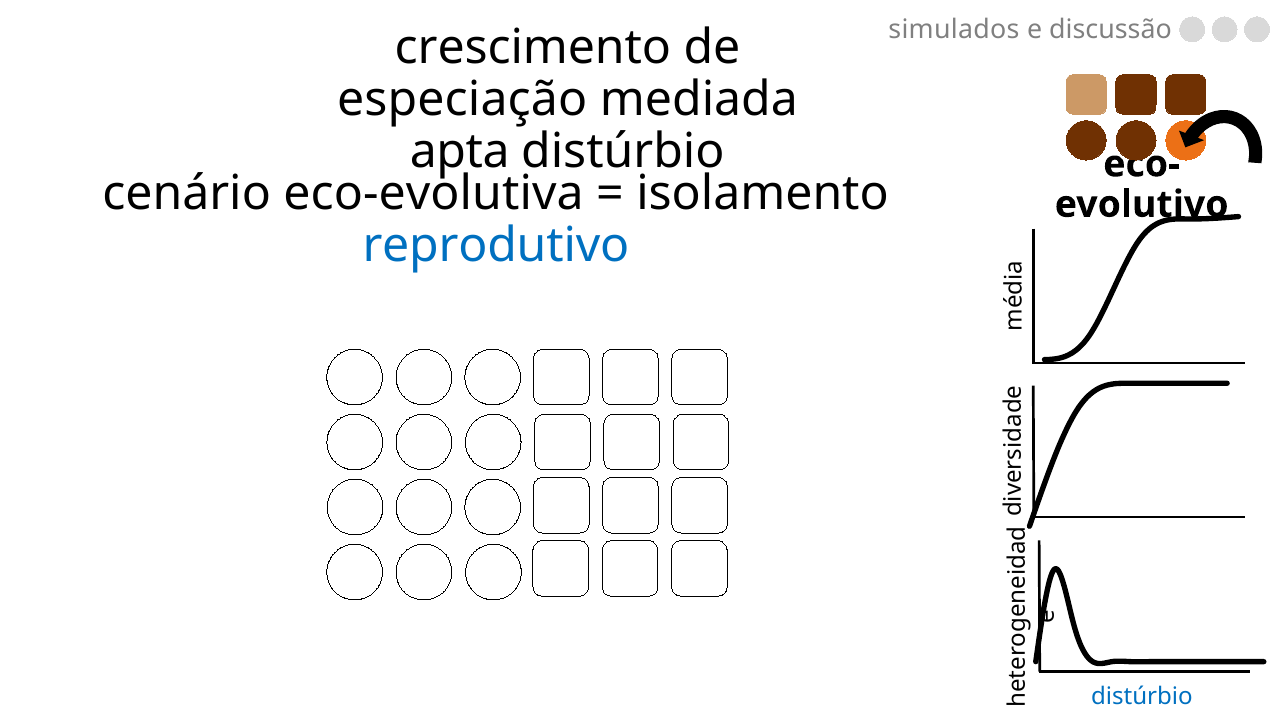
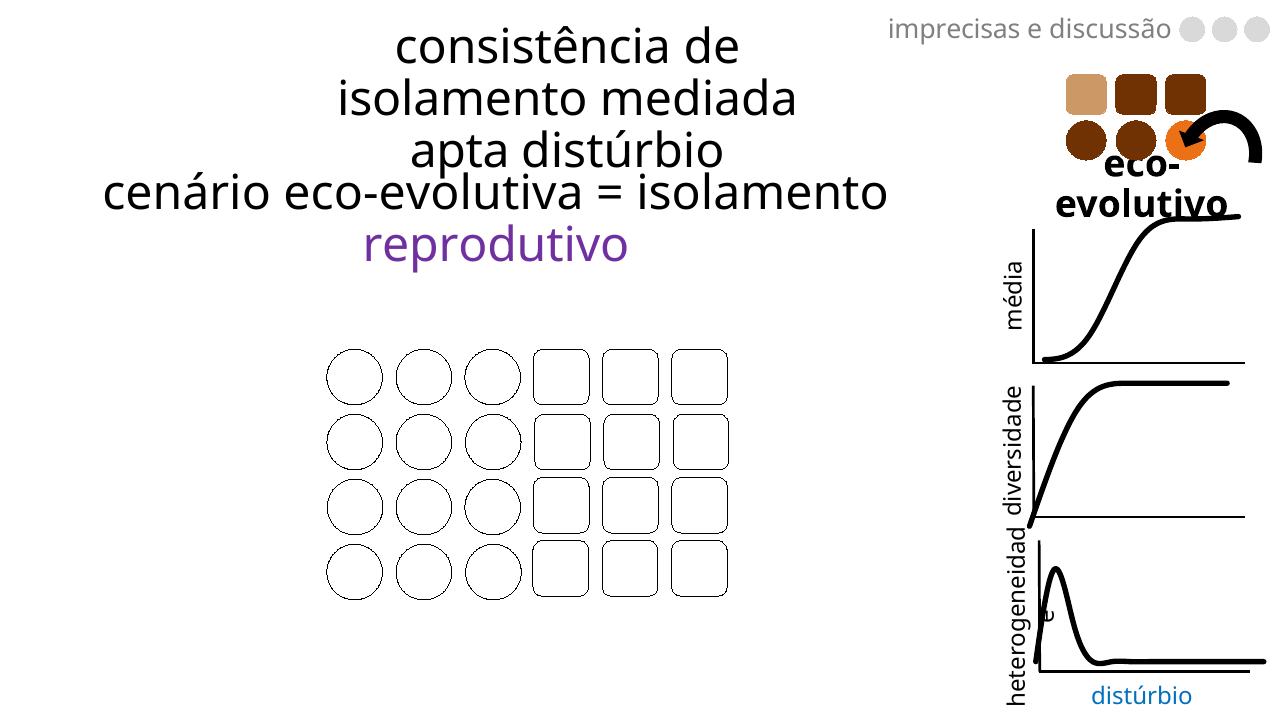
simulados: simulados -> imprecisas
crescimento: crescimento -> consistência
especiação at (462, 99): especiação -> isolamento
reprodutivo colour: blue -> purple
